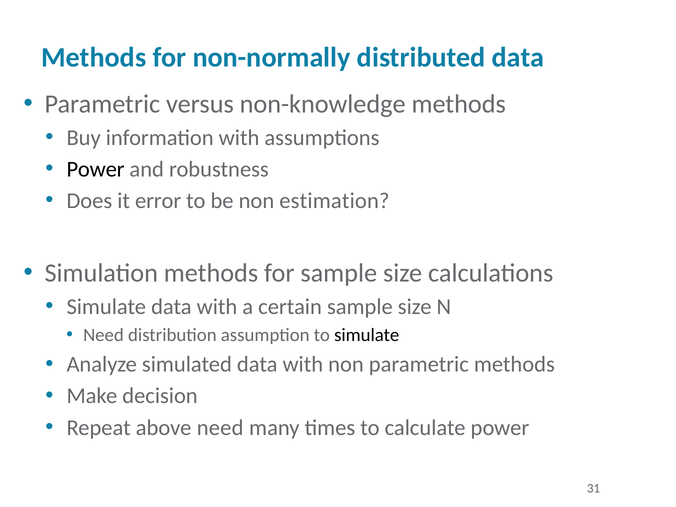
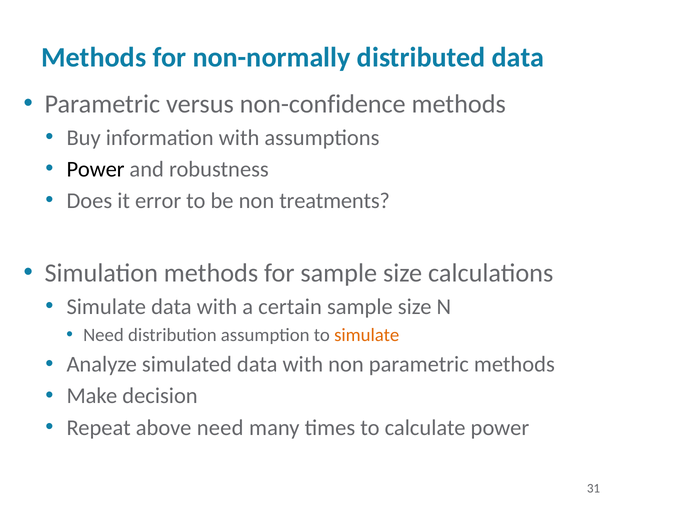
non-knowledge: non-knowledge -> non-confidence
estimation: estimation -> treatments
simulate at (367, 335) colour: black -> orange
